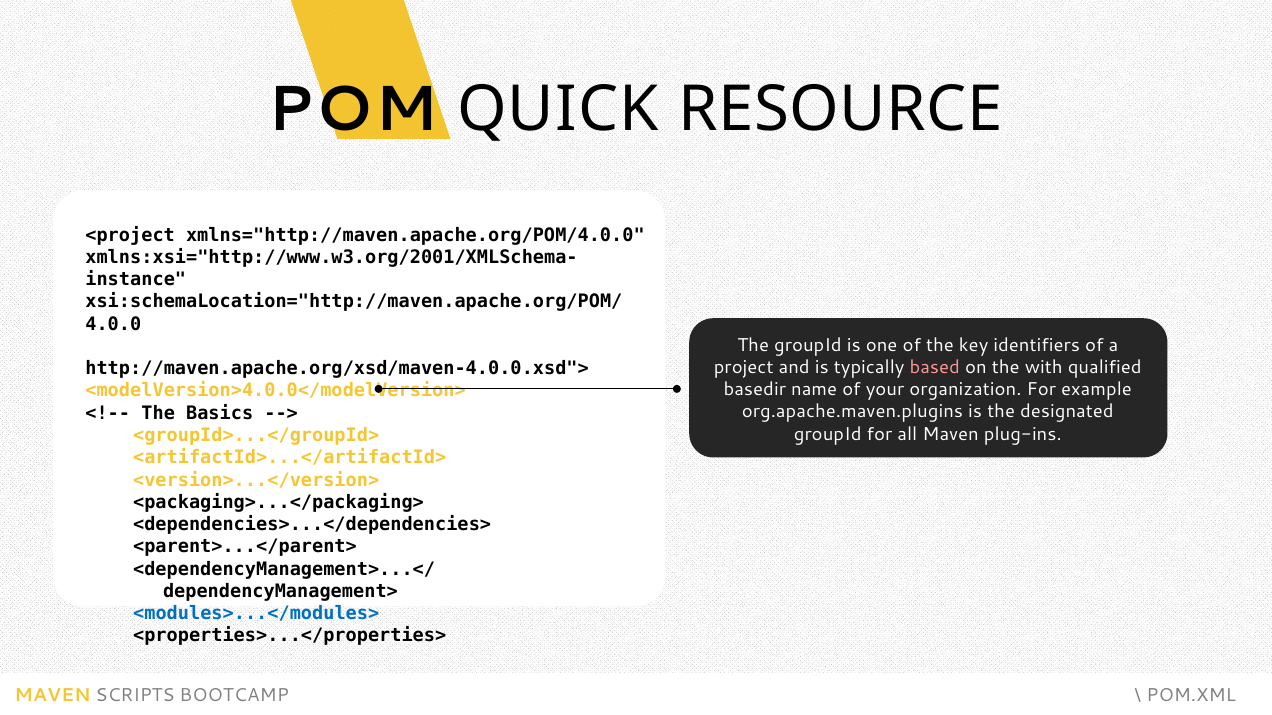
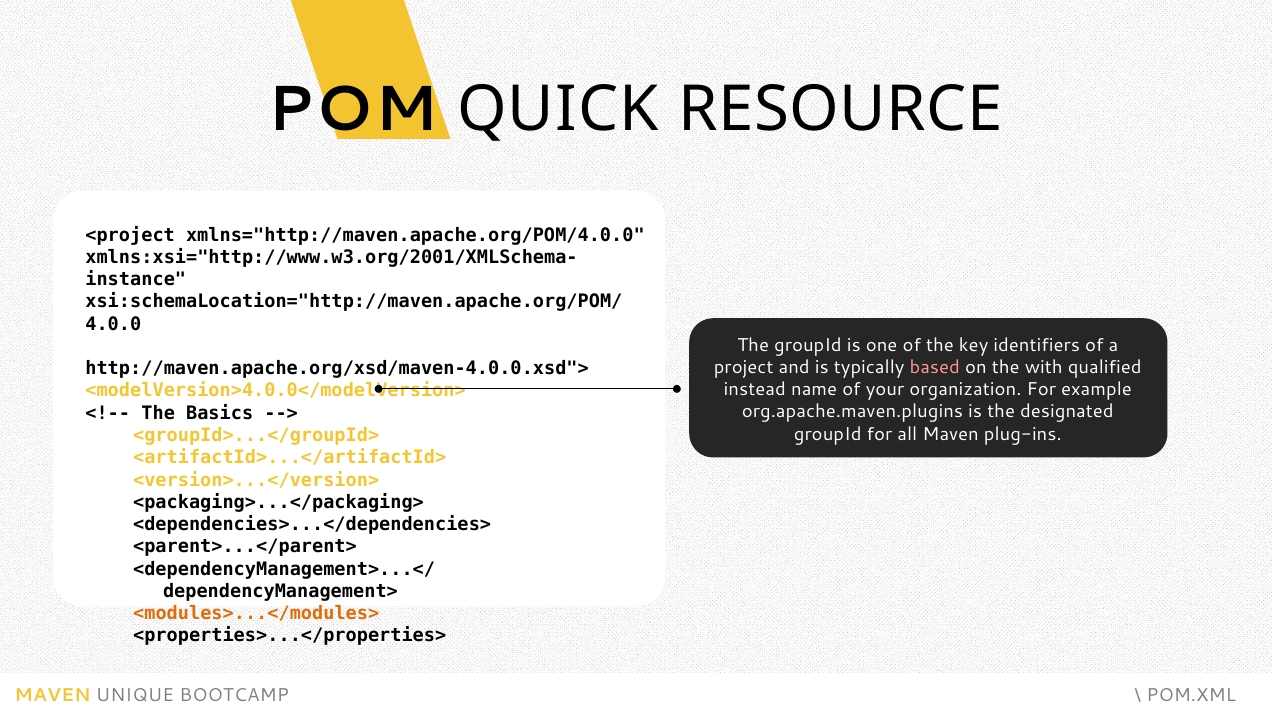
basedir: basedir -> instead
<modules>...</modules> colour: blue -> orange
SCRIPTS: SCRIPTS -> UNIQUE
